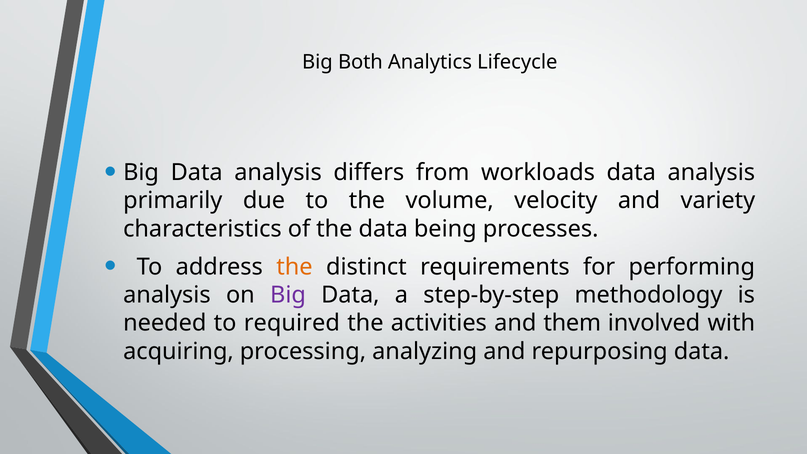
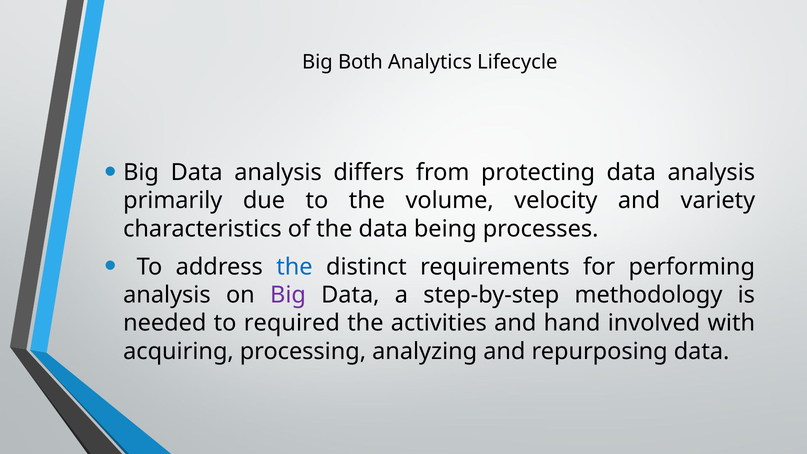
workloads: workloads -> protecting
the at (294, 267) colour: orange -> blue
them: them -> hand
